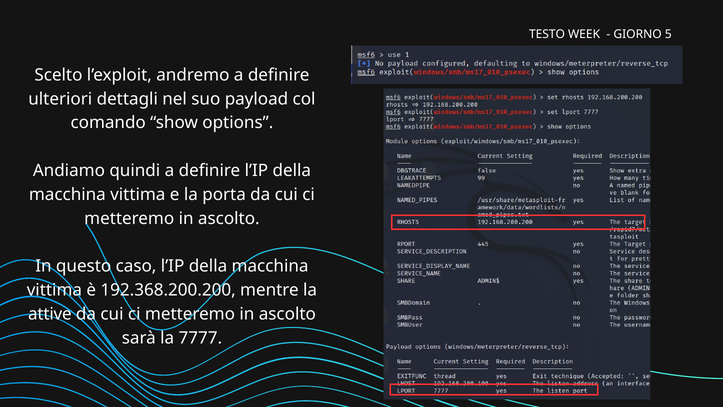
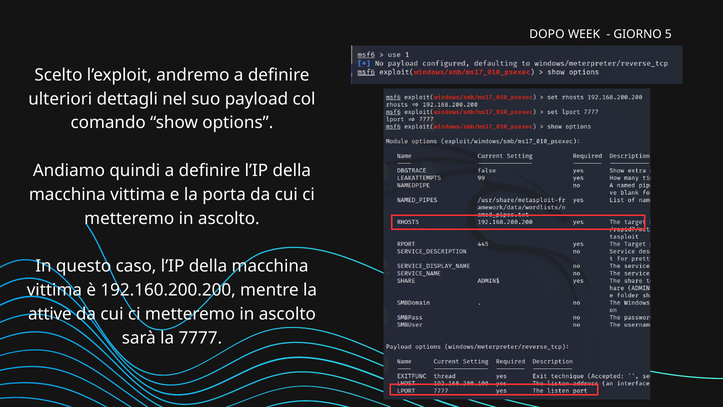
TESTO: TESTO -> DOPO
192.368.200.200: 192.368.200.200 -> 192.160.200.200
